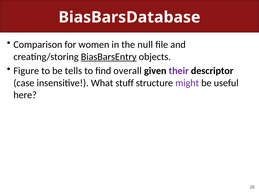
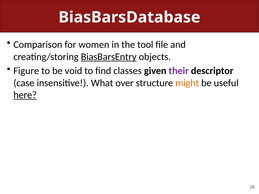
null: null -> tool
tells: tells -> void
overall: overall -> classes
stuff: stuff -> over
might colour: purple -> orange
here underline: none -> present
